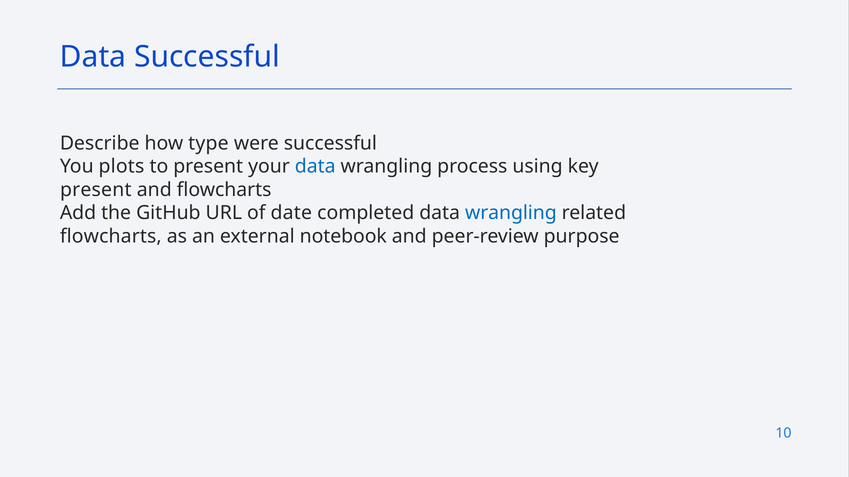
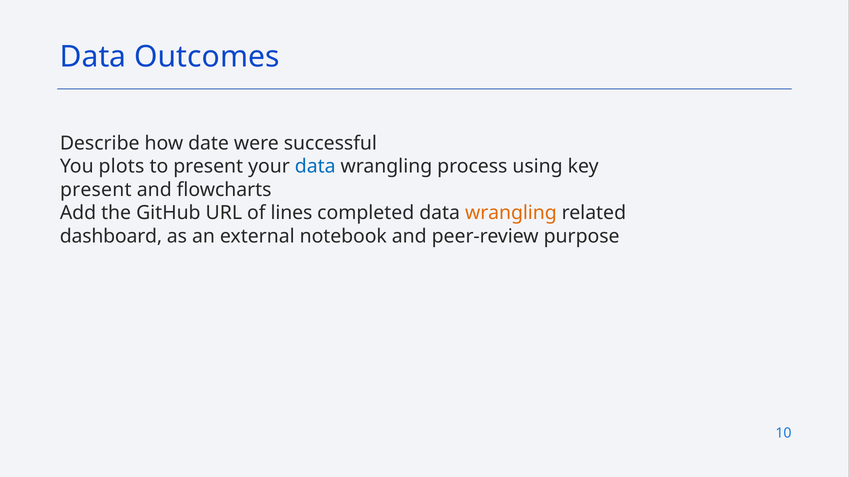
Data Successful: Successful -> Outcomes
type: type -> date
date: date -> lines
wrangling at (511, 213) colour: blue -> orange
flowcharts at (111, 237): flowcharts -> dashboard
